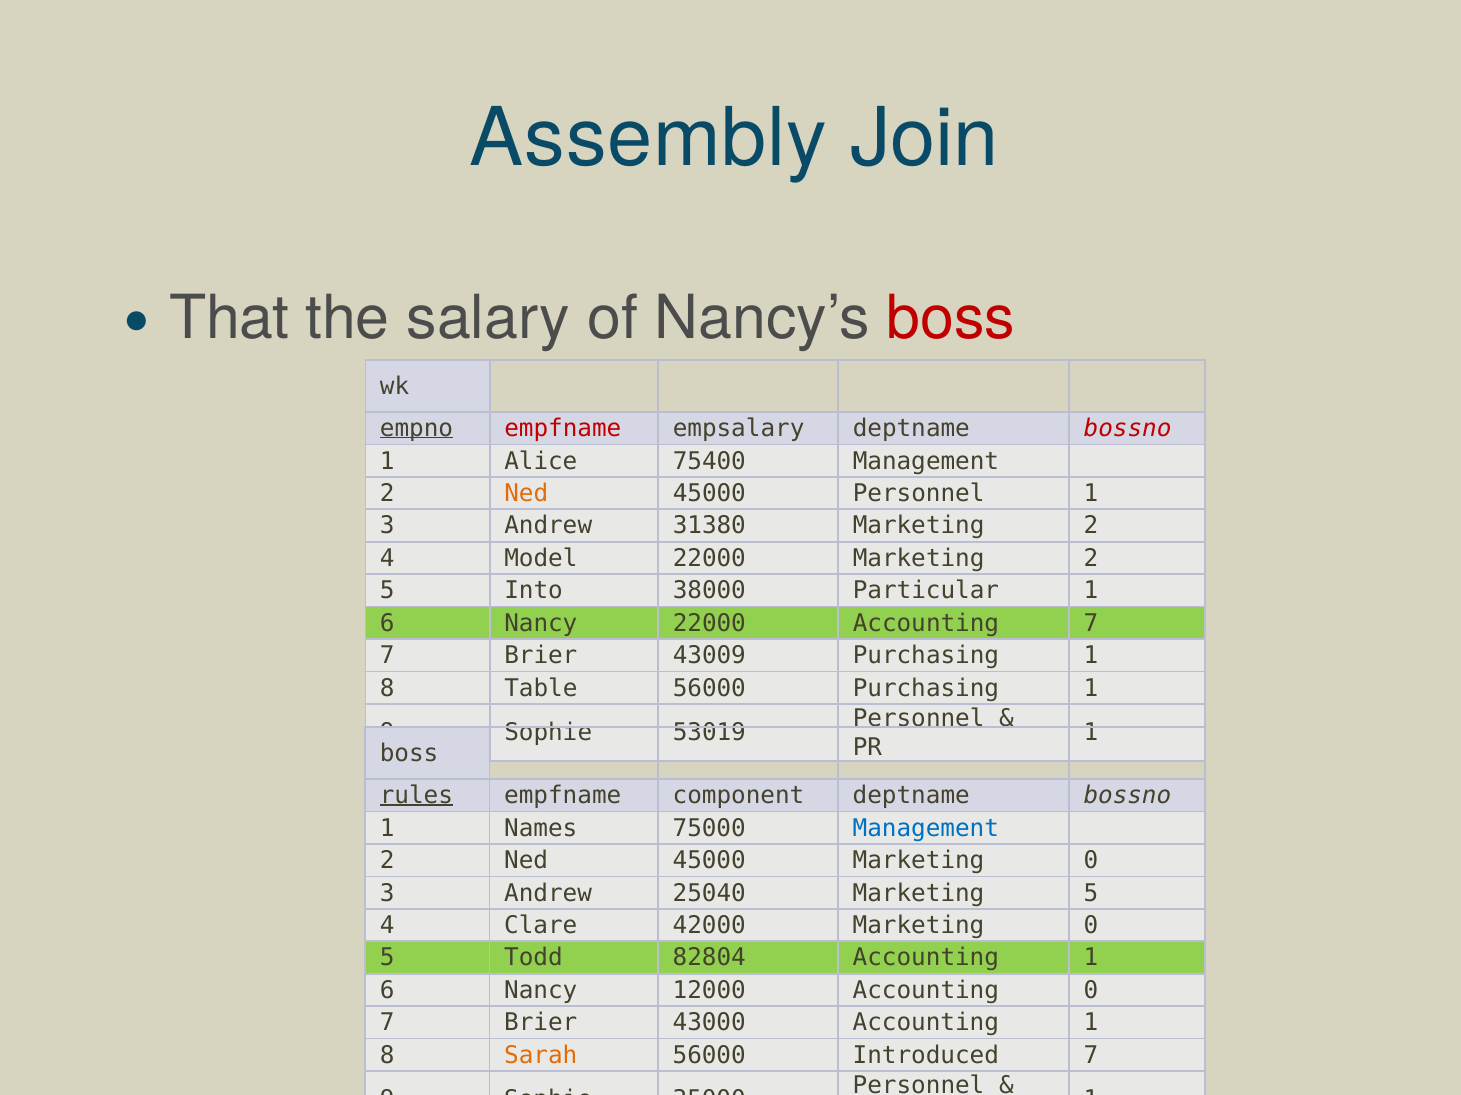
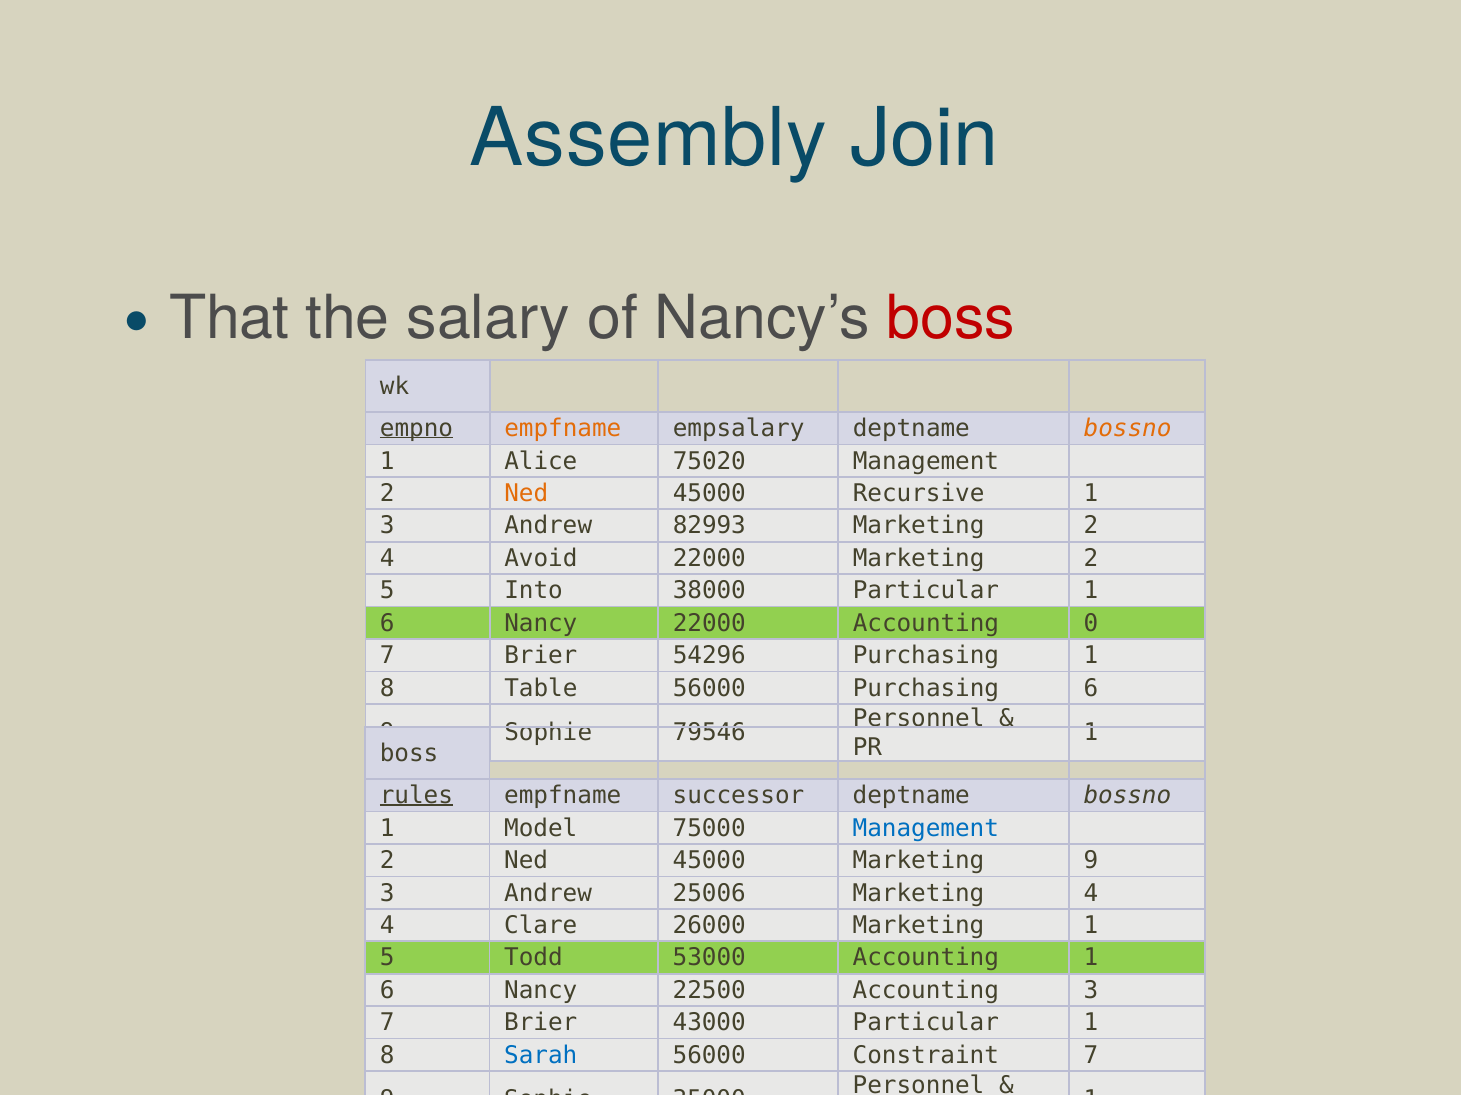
empfname at (563, 429) colour: red -> orange
bossno at (1128, 429) colour: red -> orange
75400: 75400 -> 75020
45000 Personnel: Personnel -> Recursive
31380: 31380 -> 82993
Model: Model -> Avoid
Accounting 7: 7 -> 0
43009: 43009 -> 54296
56000 Purchasing 1: 1 -> 6
53019: 53019 -> 79546
component: component -> successor
Names: Names -> Model
45000 Marketing 0: 0 -> 9
25040: 25040 -> 25006
Marketing 5: 5 -> 4
42000: 42000 -> 26000
0 at (1091, 926): 0 -> 1
82804: 82804 -> 53000
12000: 12000 -> 22500
Accounting 0: 0 -> 3
43000 Accounting: Accounting -> Particular
Sarah colour: orange -> blue
Introduced: Introduced -> Constraint
